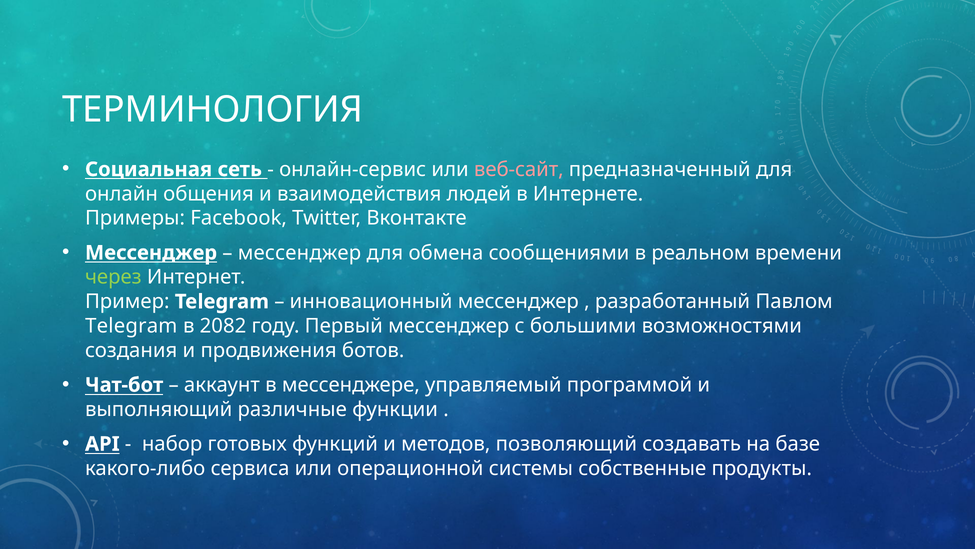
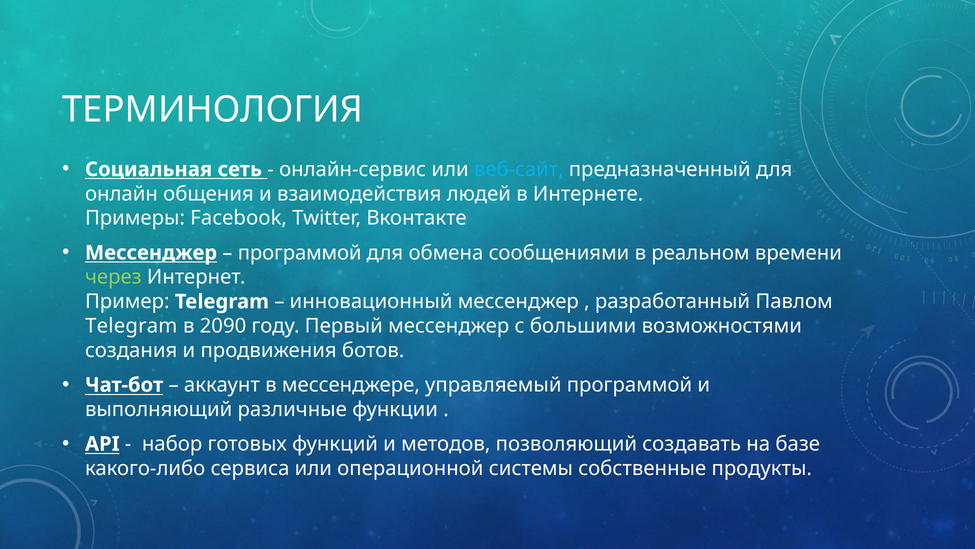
веб-сайт colour: pink -> light blue
мессенджер at (300, 253): мессенджер -> программой
2082: 2082 -> 2090
